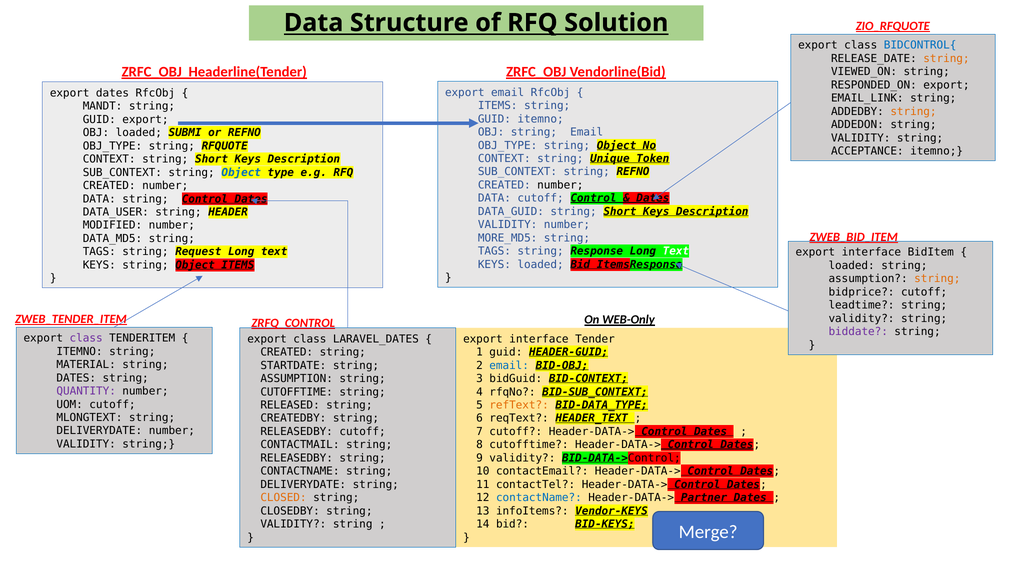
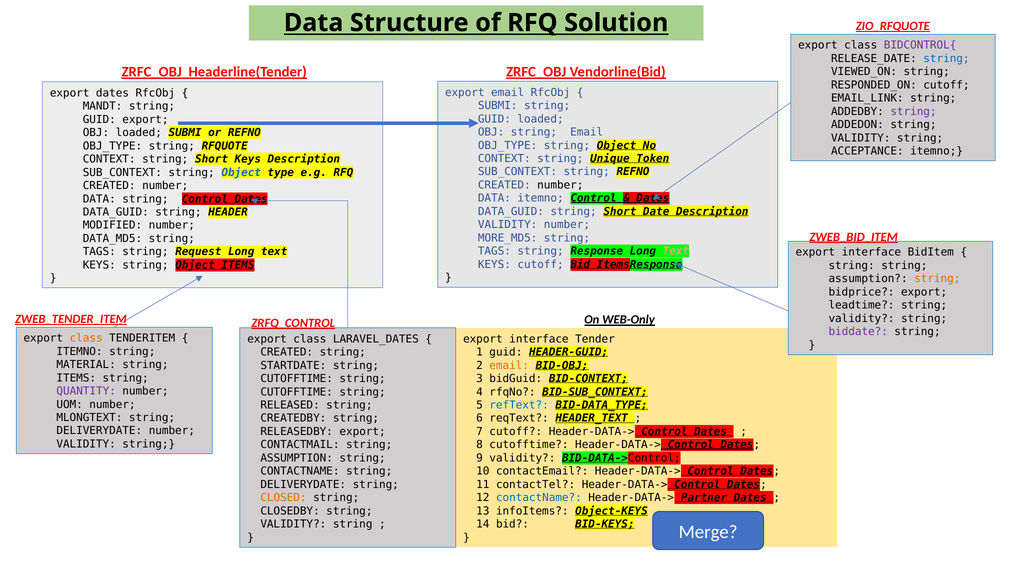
BIDCONTROL{ colour: blue -> purple
string at (946, 59) colour: orange -> blue
RESPONDED_ON export: export -> cutoff
ITEMS at (498, 106): ITEMS -> SUBMI
string at (913, 111) colour: orange -> purple
GUID itemno: itemno -> loaded
DATA cutoff: cutoff -> itemno
Keys at (656, 211): Keys -> Date
DATA_USER at (116, 212): DATA_USER -> DATA_GUID
Text at (676, 251) colour: white -> pink
KEYS loaded: loaded -> cutoff
loaded at (852, 265): loaded -> string
bidprice cutoff: cutoff -> export
class at (86, 338) colour: purple -> orange
email at (509, 365) colour: blue -> orange
DATES at (76, 378): DATES -> ITEMS
ASSUMPTION at (297, 378): ASSUMPTION -> CUTOFFTIME
UOM cutoff: cutoff -> number
refText colour: orange -> blue
RELEASEDBY cutoff: cutoff -> export
RELEASEDBY at (297, 458): RELEASEDBY -> ASSUMPTION
Vendor-KEYS: Vendor-KEYS -> Object-KEYS
